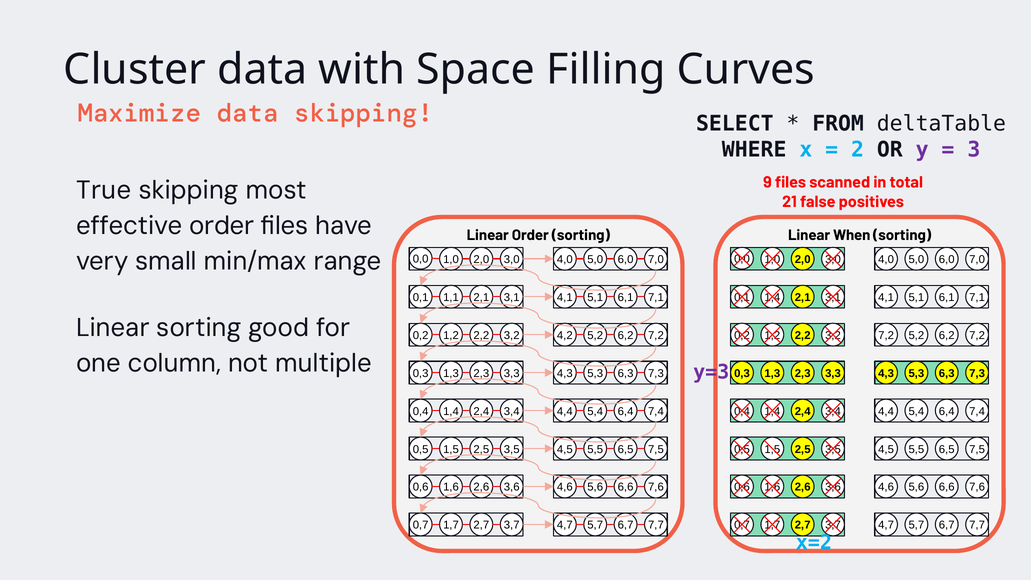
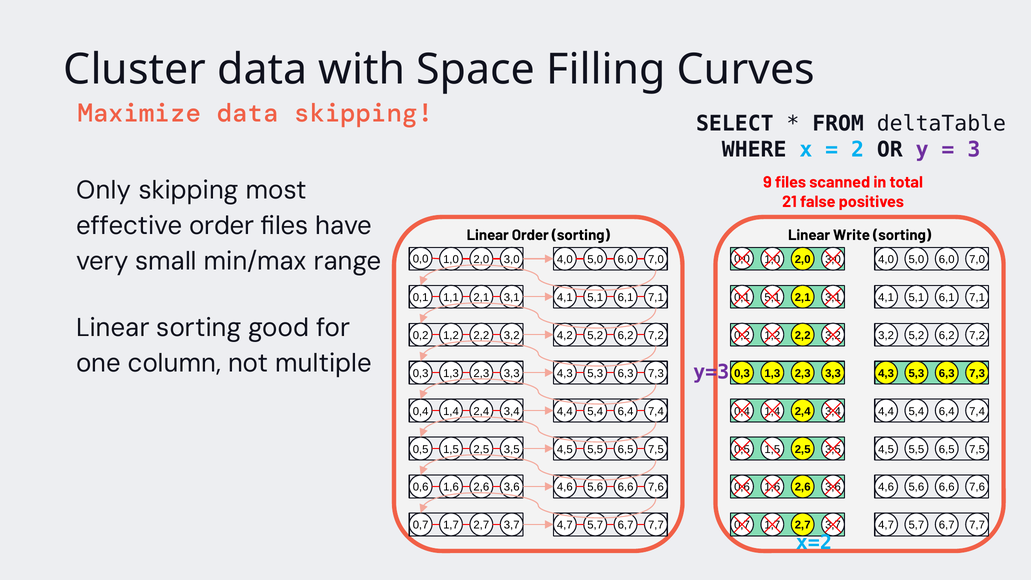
True: True -> Only
When: When -> Write
0,1 1,4: 1,4 -> 5,1
7,2 at (886, 335): 7,2 -> 3,2
